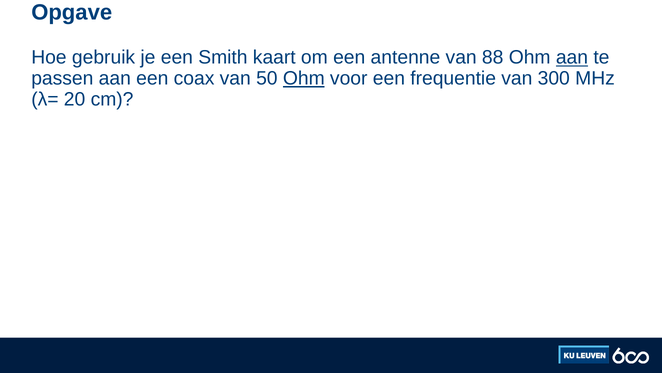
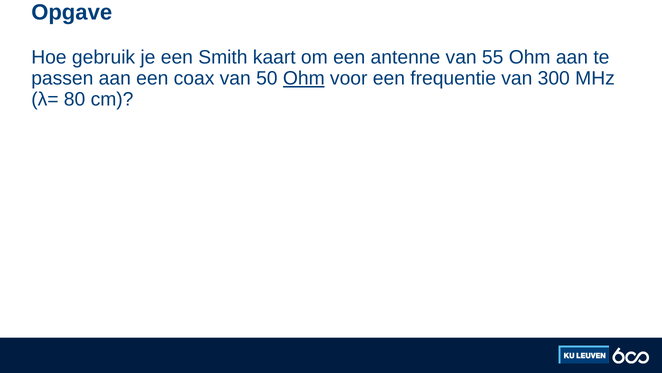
88: 88 -> 55
aan at (572, 57) underline: present -> none
20: 20 -> 80
